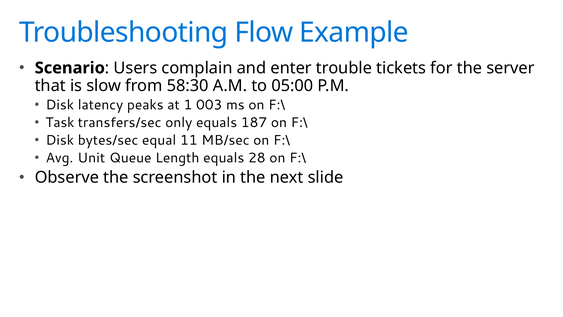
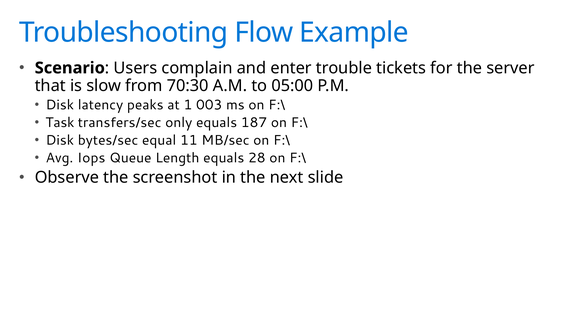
58:30: 58:30 -> 70:30
Unit: Unit -> Iops
